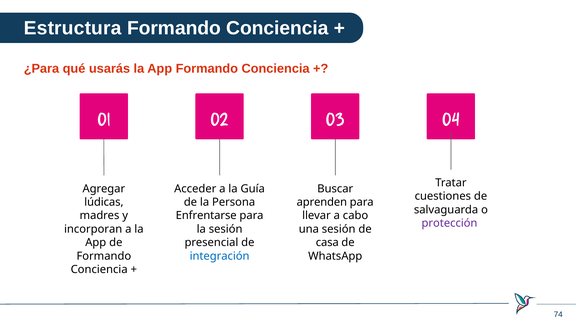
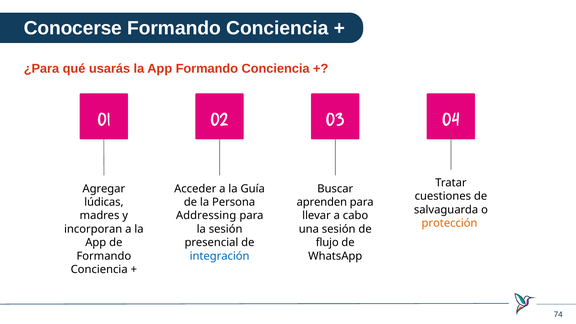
Estructura: Estructura -> Conocerse
Enfrentarse: Enfrentarse -> Addressing
protección colour: purple -> orange
casa: casa -> flujo
